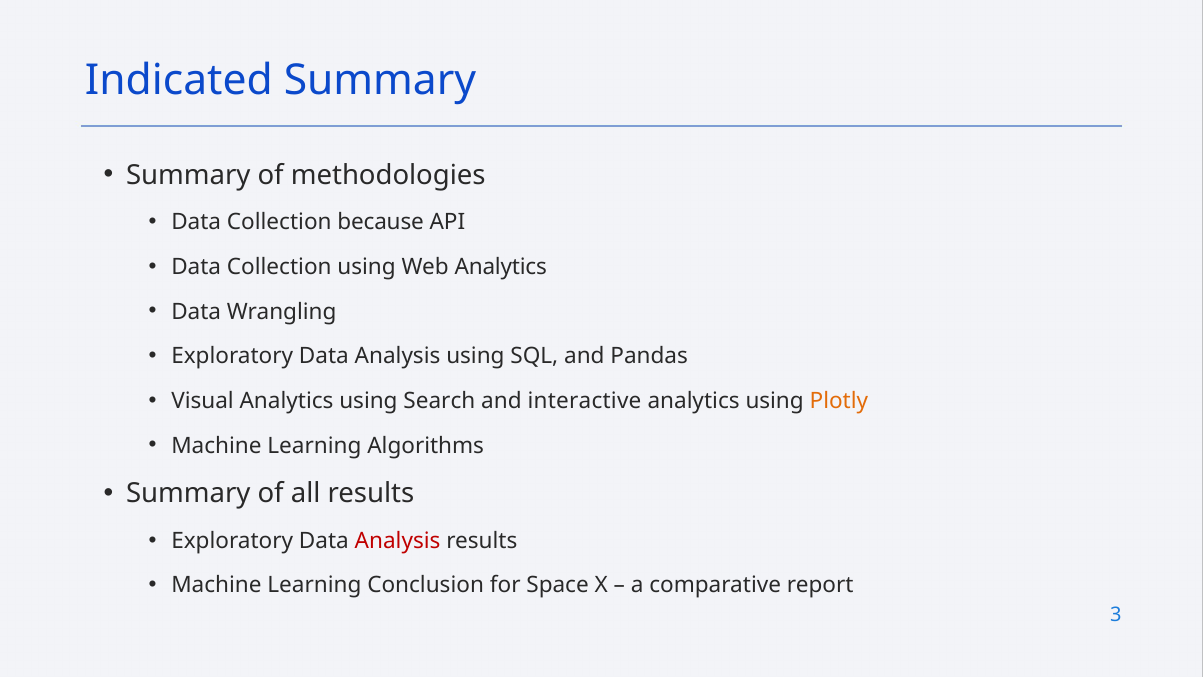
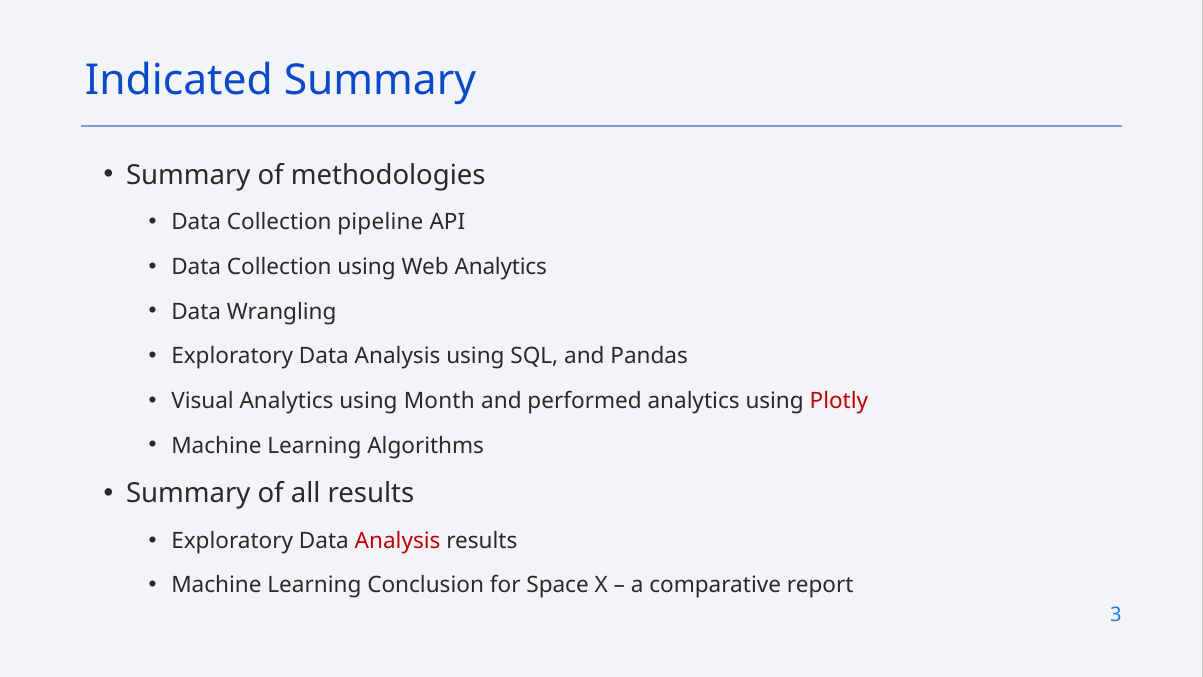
because: because -> pipeline
Search: Search -> Month
interactive: interactive -> performed
Plotly colour: orange -> red
